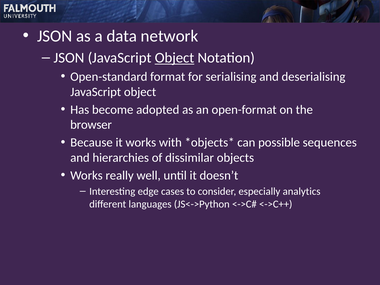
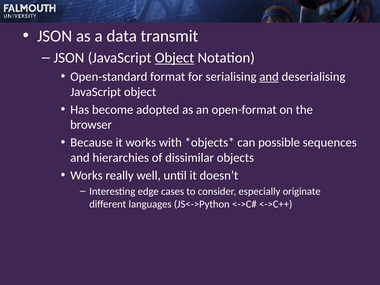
network: network -> transmit
and at (269, 77) underline: none -> present
analytics: analytics -> originate
